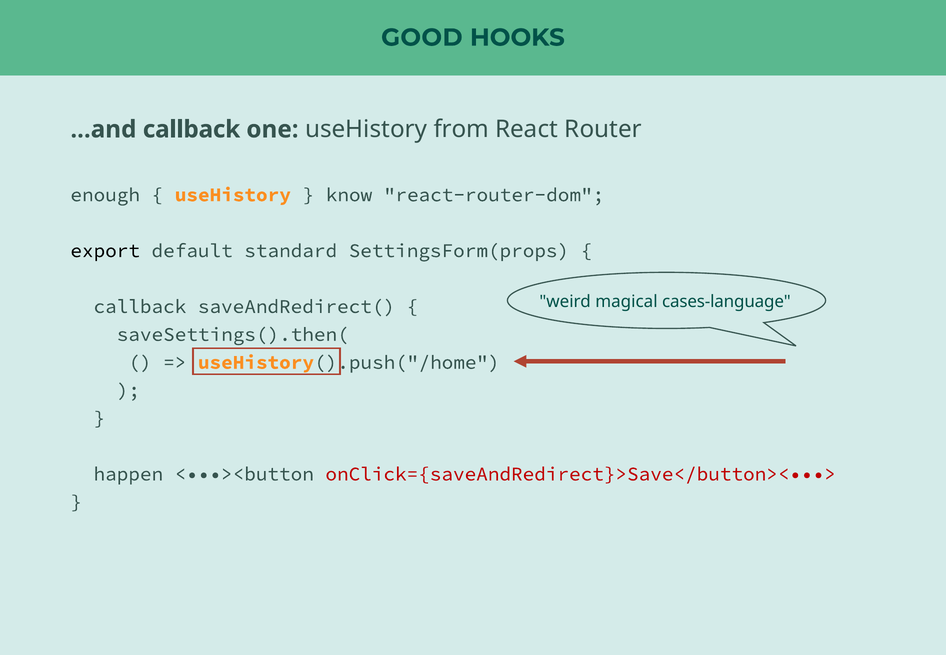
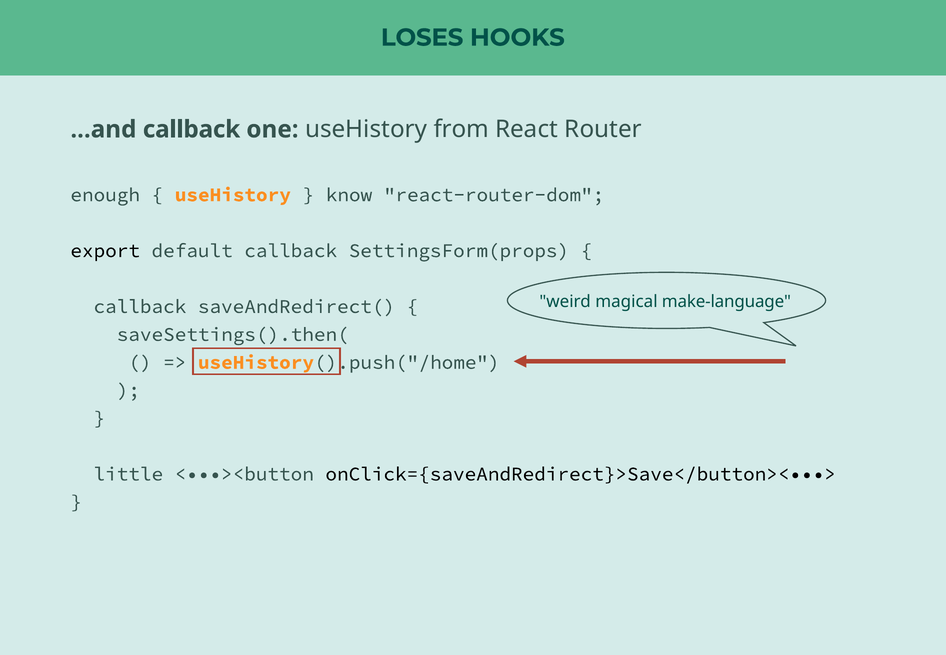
GOOD: GOOD -> LOSES
default standard: standard -> callback
cases-language: cases-language -> make-language
happen: happen -> little
onClick={saveAndRedirect}>Save</button><•••> colour: red -> black
